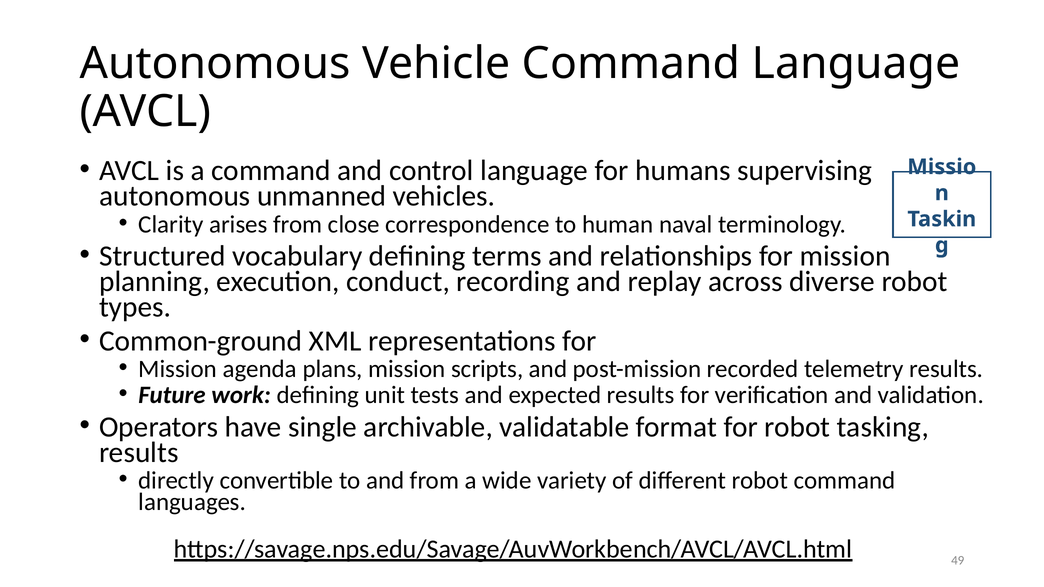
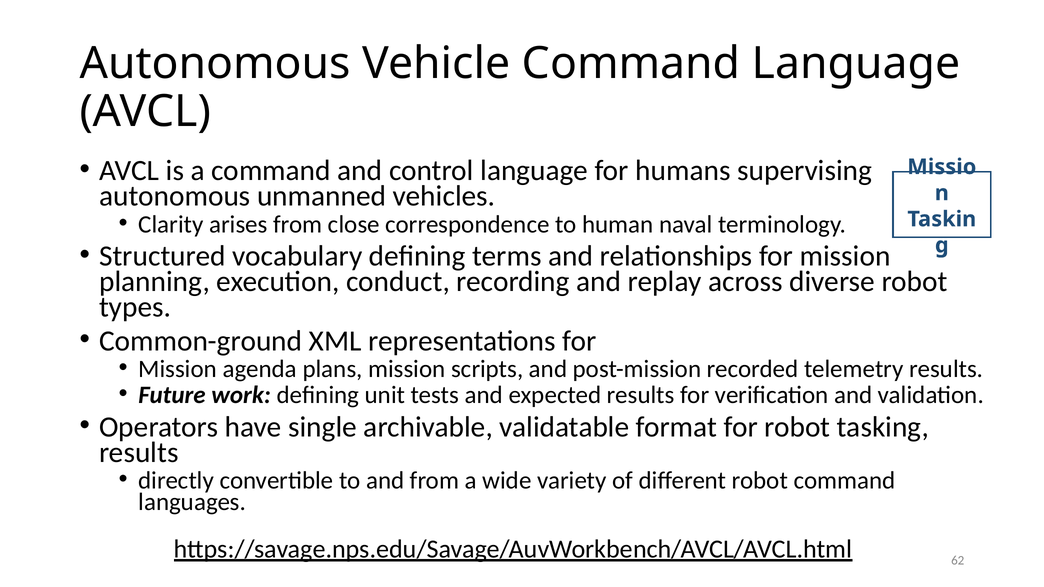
49: 49 -> 62
